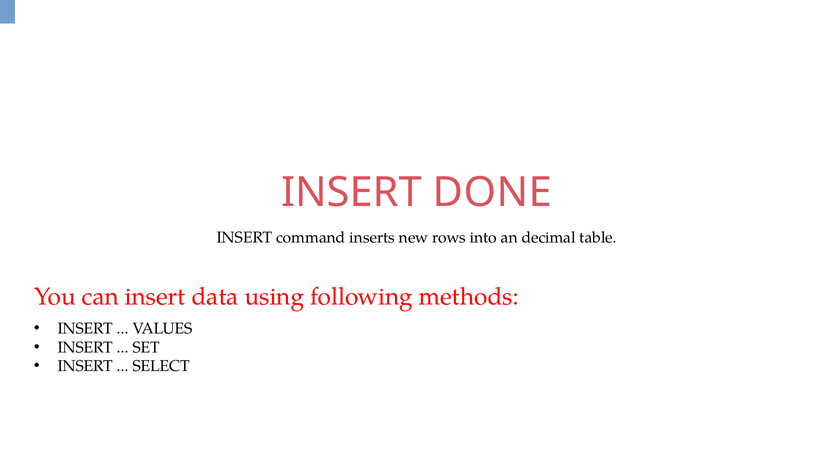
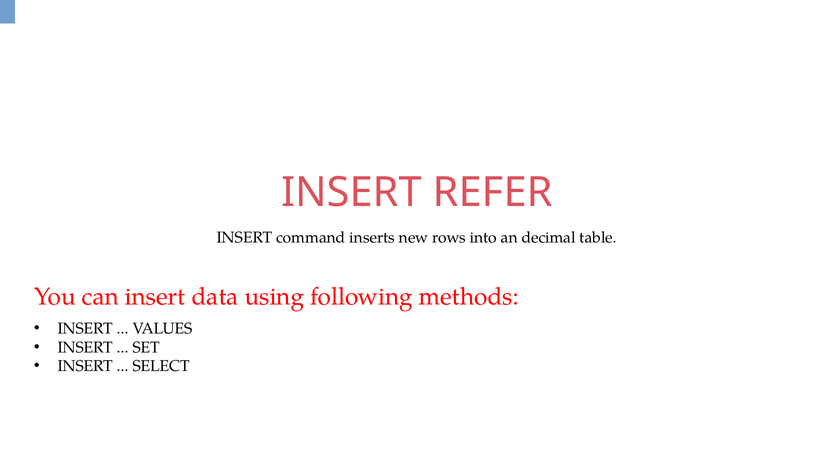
DONE: DONE -> REFER
